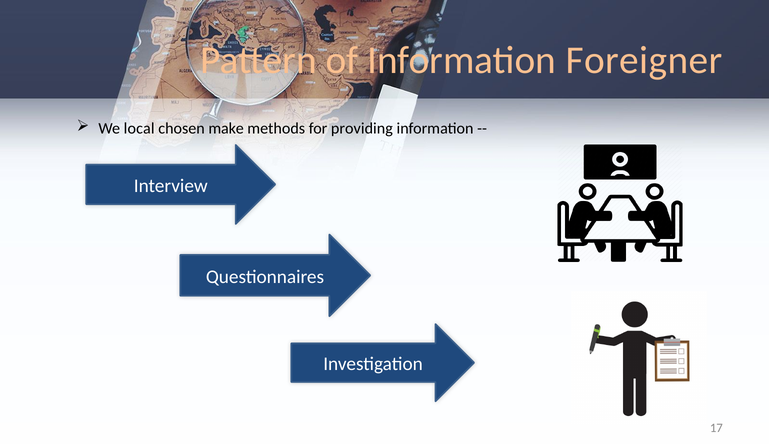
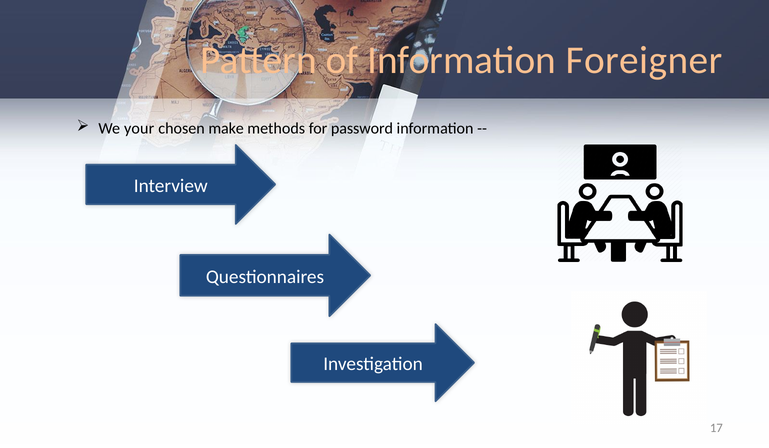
local: local -> your
providing: providing -> password
